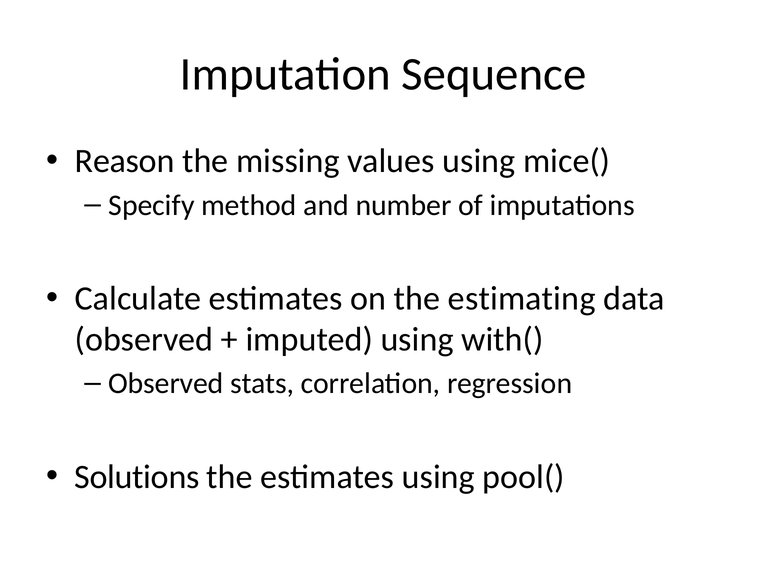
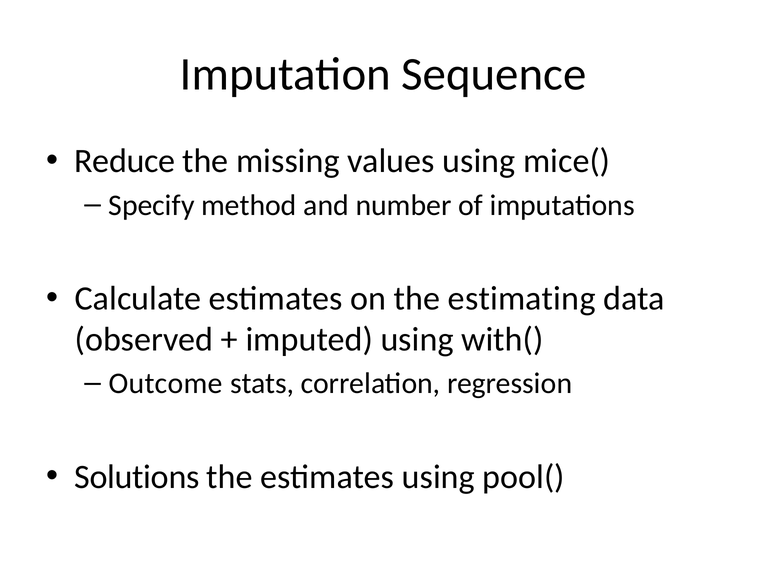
Reason: Reason -> Reduce
Observed at (166, 383): Observed -> Outcome
